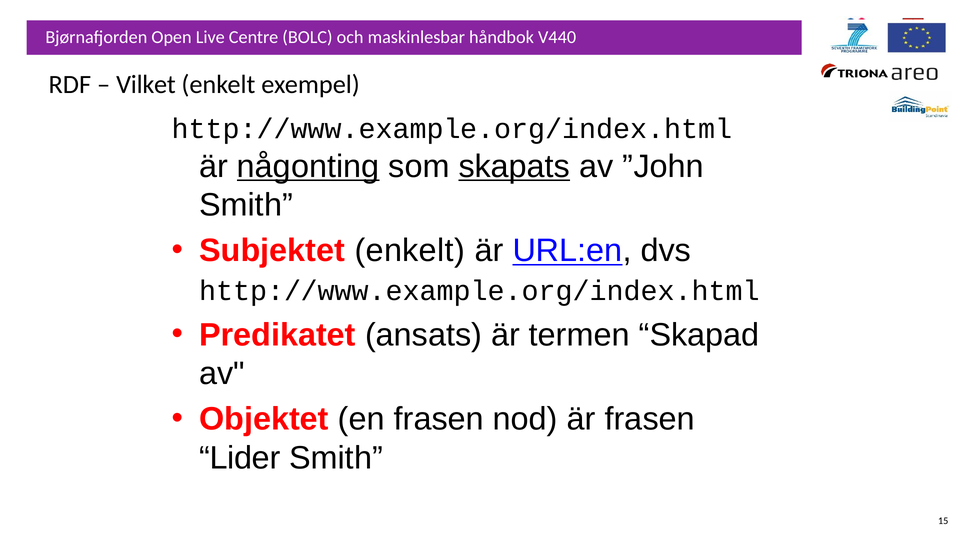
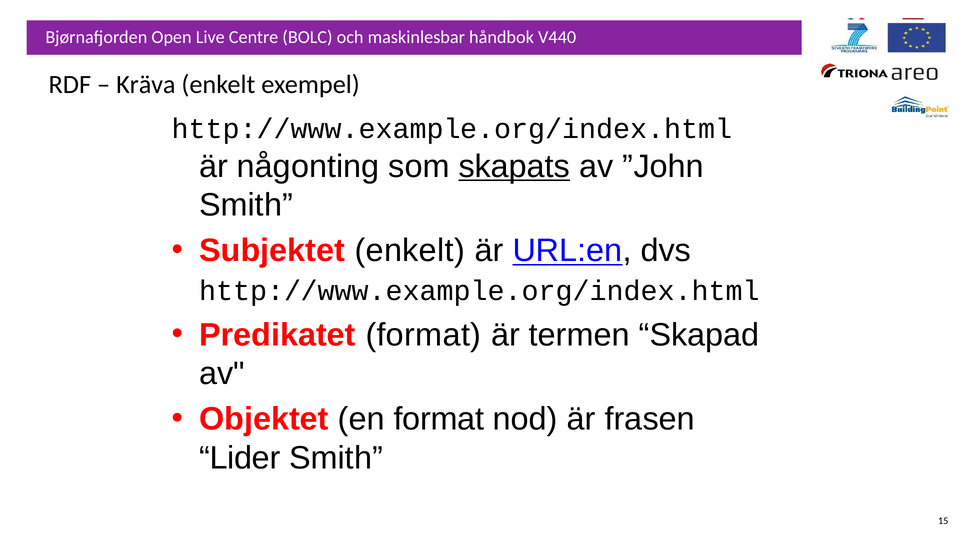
Vilket: Vilket -> Kräva
någonting underline: present -> none
Predikatet ansats: ansats -> format
en frasen: frasen -> format
